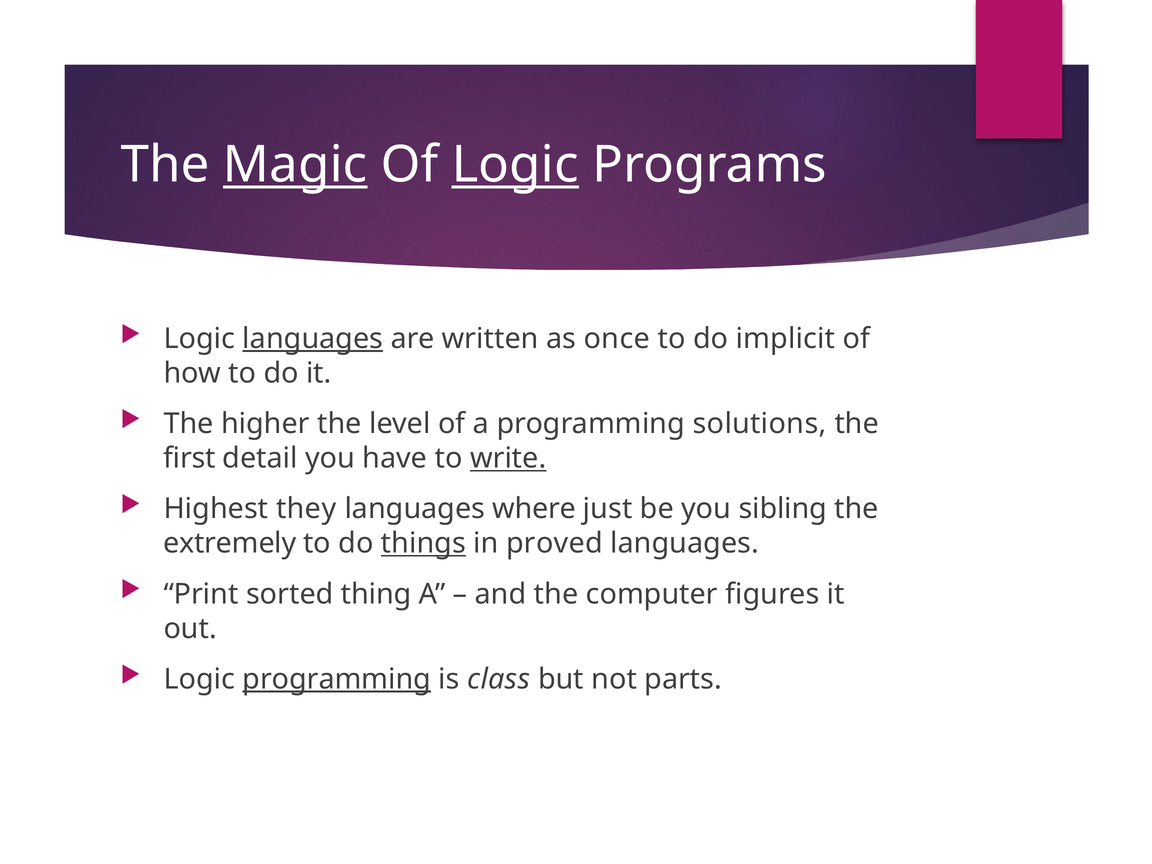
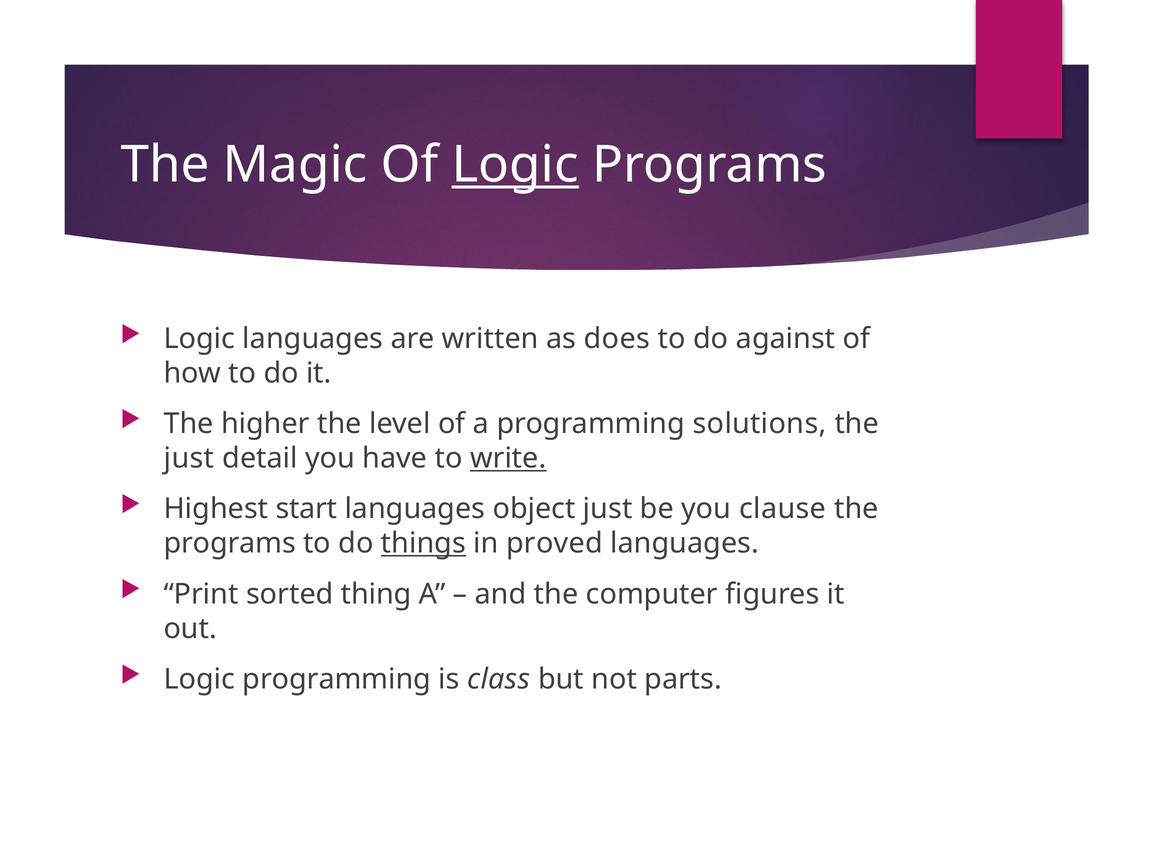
Magic underline: present -> none
languages at (313, 339) underline: present -> none
once: once -> does
implicit: implicit -> against
first at (189, 458): first -> just
they: they -> start
where: where -> object
sibling: sibling -> clause
extremely at (230, 543): extremely -> programs
programming at (337, 679) underline: present -> none
